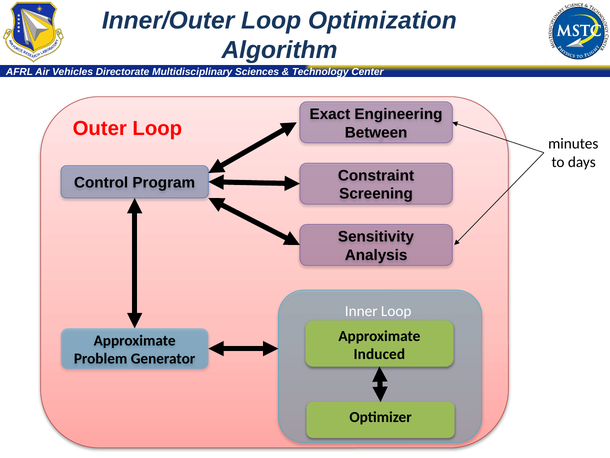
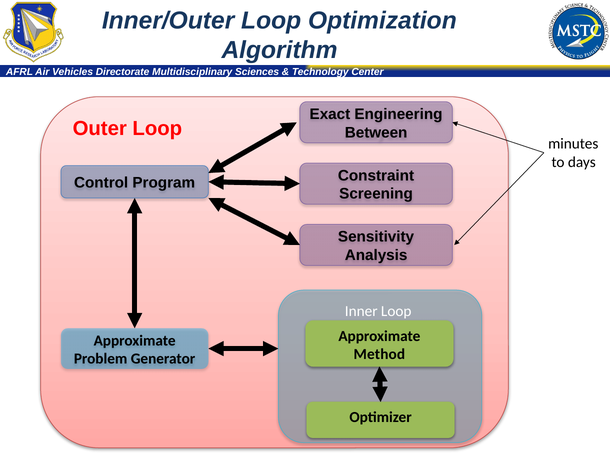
Induced: Induced -> Method
